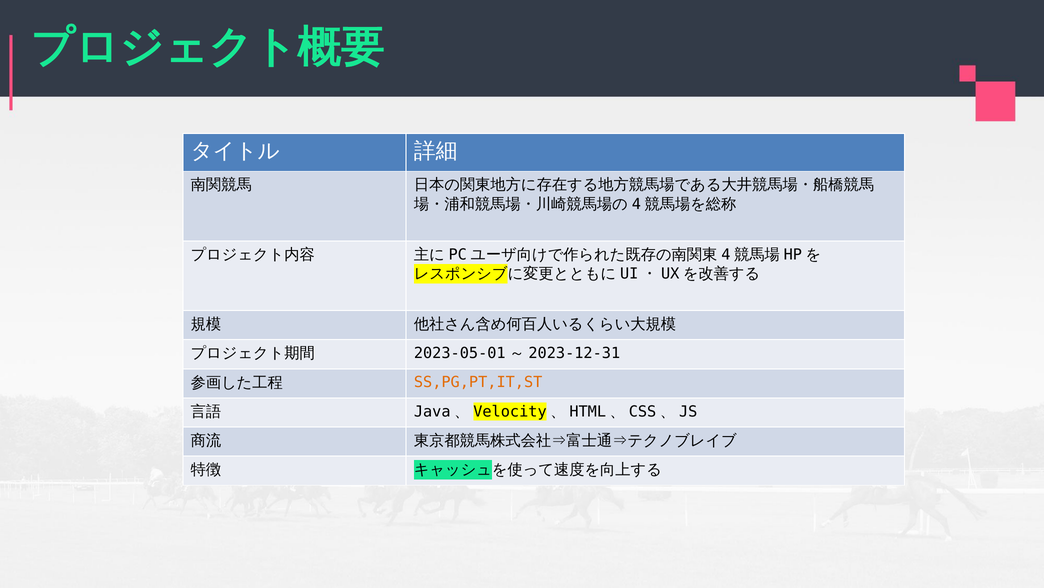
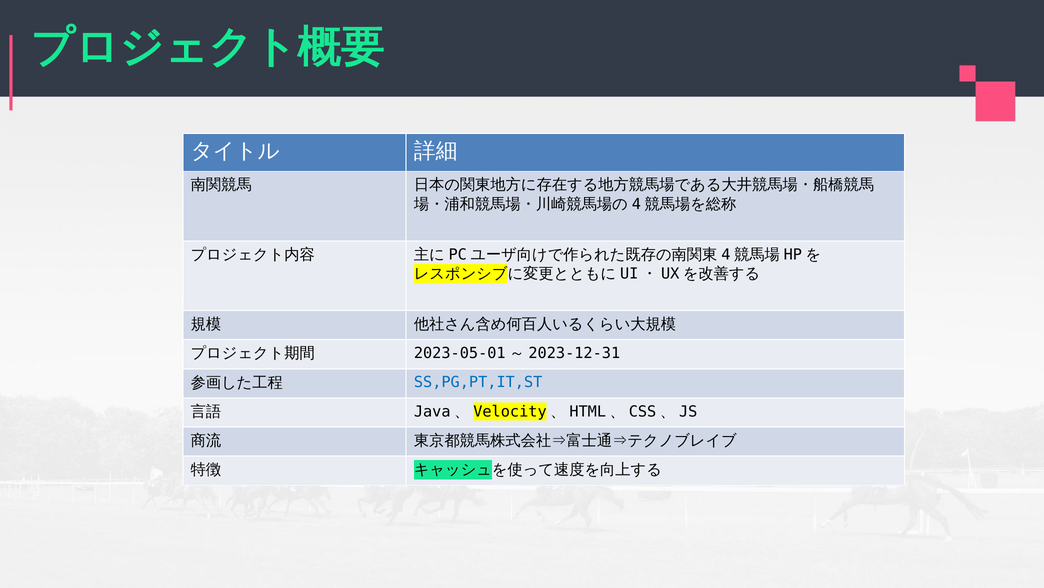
SS,PG,PT,IT,ST colour: orange -> blue
